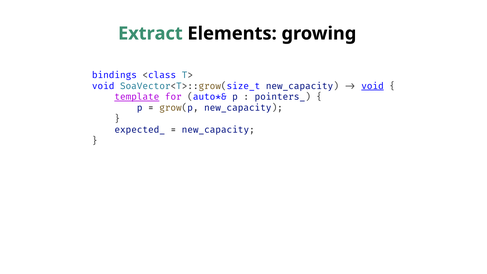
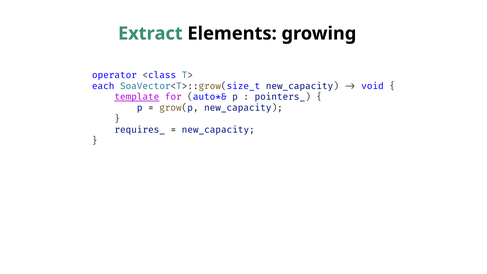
bindings: bindings -> operator
void at (103, 86): void -> each
void at (373, 86) underline: present -> none
expected_: expected_ -> requires_
